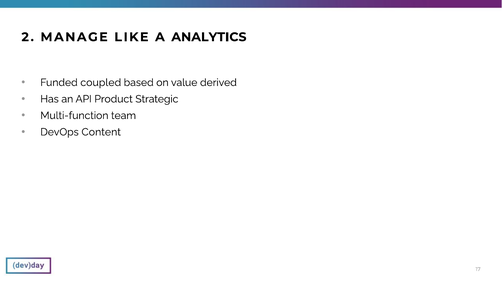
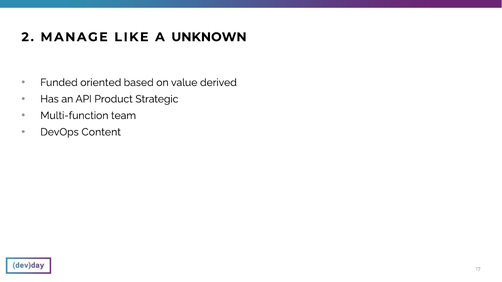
ANALYTICS: ANALYTICS -> UNKNOWN
coupled: coupled -> oriented
